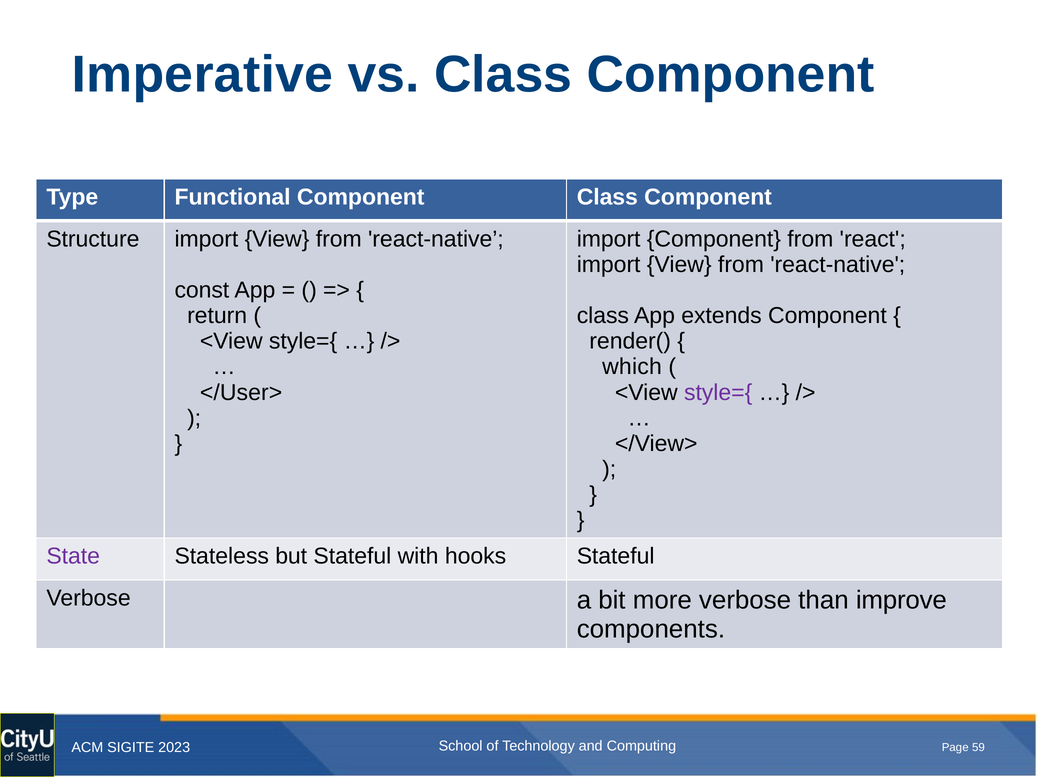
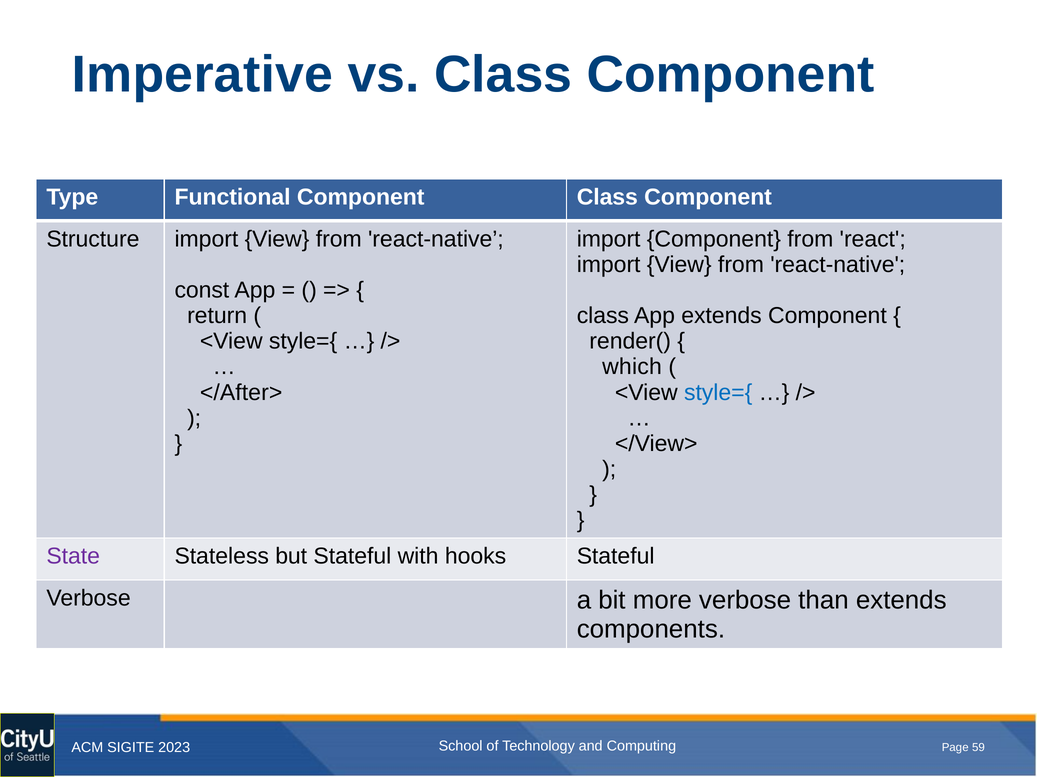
</User>: </User> -> </After>
style={ at (718, 393) colour: purple -> blue
than improve: improve -> extends
